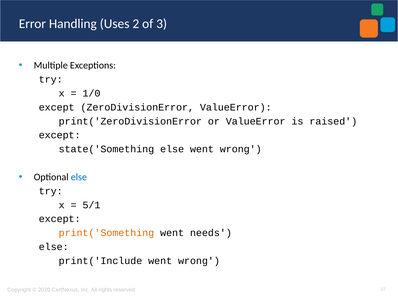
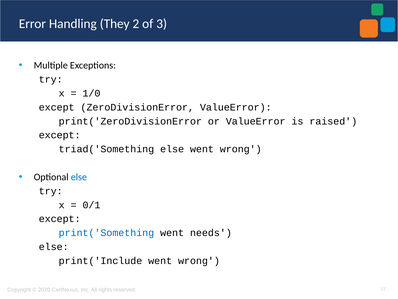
Uses: Uses -> They
state('Something: state('Something -> triad('Something
5/1: 5/1 -> 0/1
print('Something colour: orange -> blue
